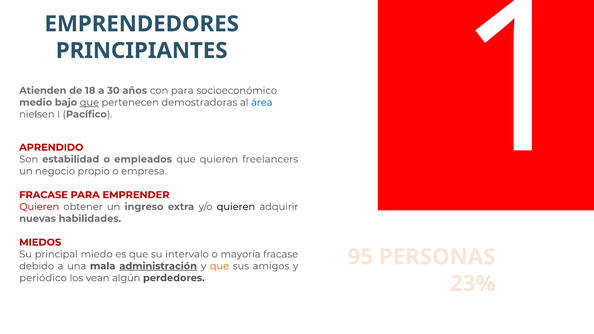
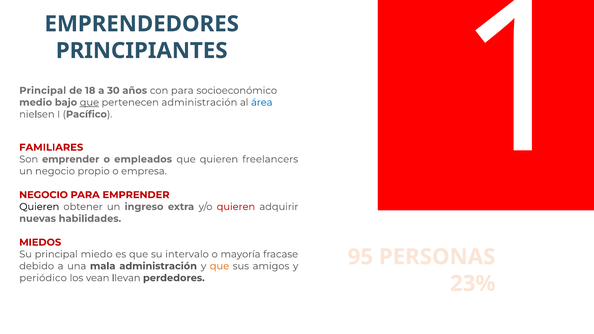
Atienden at (43, 91): Atienden -> Principal
pertenecen demostradoras: demostradoras -> administración
APRENDIDO: APRENDIDO -> FAMILIARES
Son estabilidad: estabilidad -> emprender
FRACASE at (44, 195): FRACASE -> NEGOCIO
Quieren at (39, 207) colour: red -> black
quieren at (236, 207) colour: black -> red
administración at (158, 266) underline: present -> none
algún: algún -> llevan
